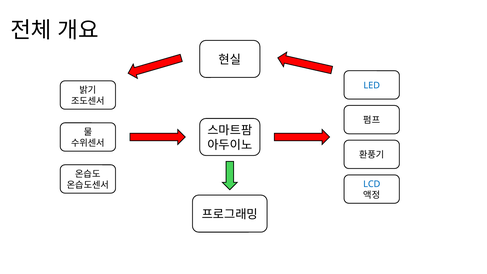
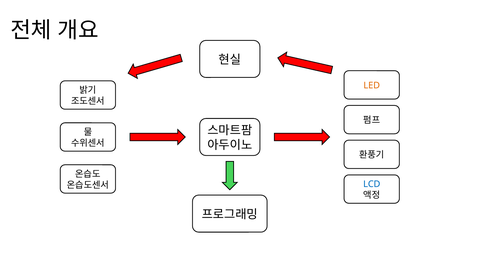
LED colour: blue -> orange
